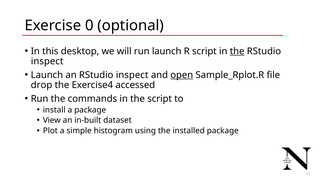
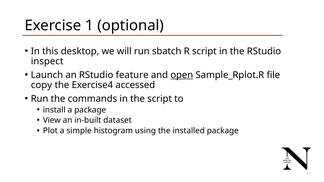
0: 0 -> 1
run launch: launch -> sbatch
the at (237, 51) underline: present -> none
an RStudio inspect: inspect -> feature
drop: drop -> copy
